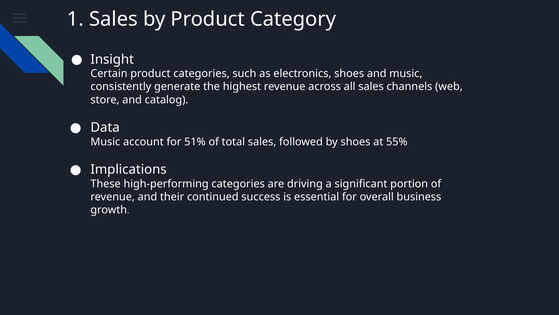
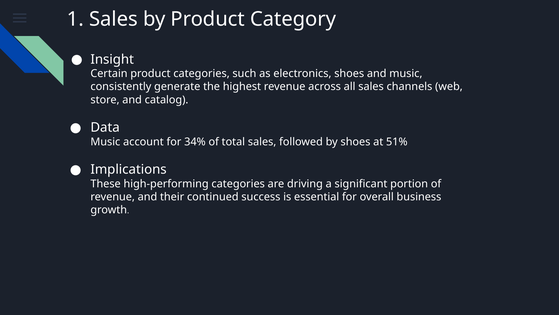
51%: 51% -> 34%
55%: 55% -> 51%
